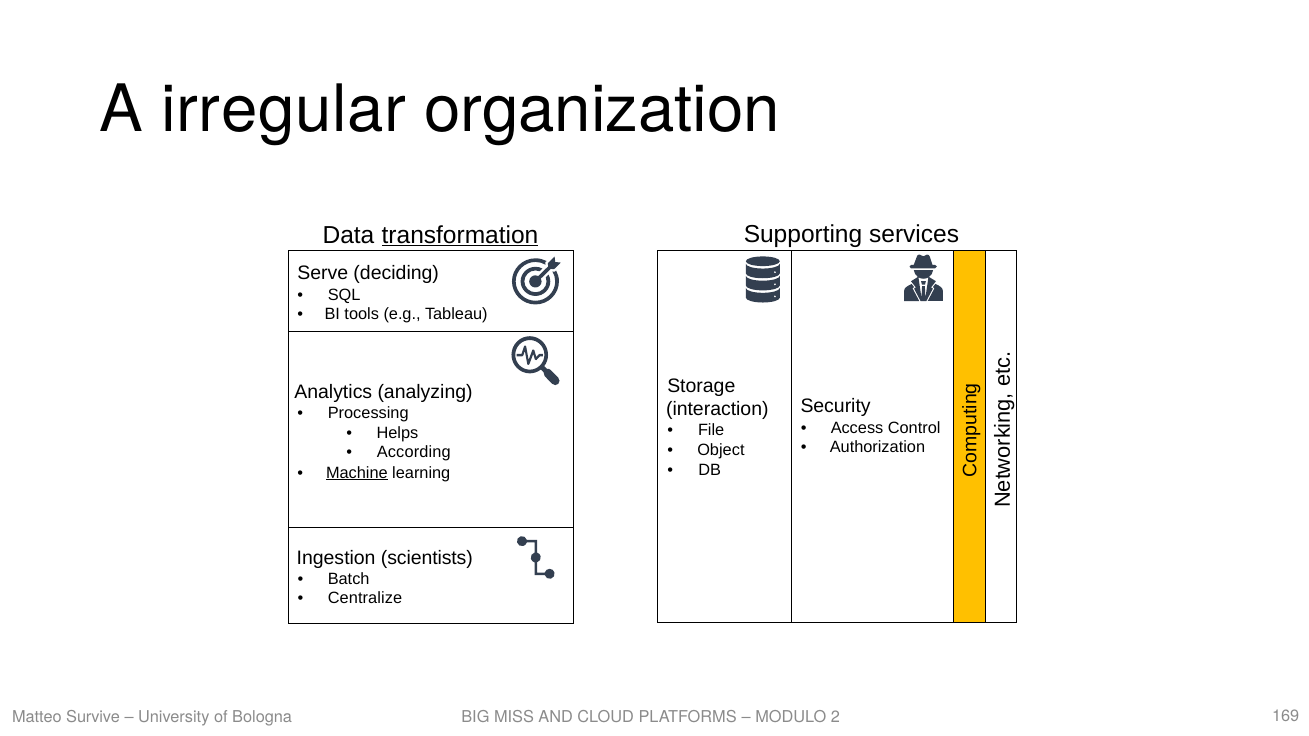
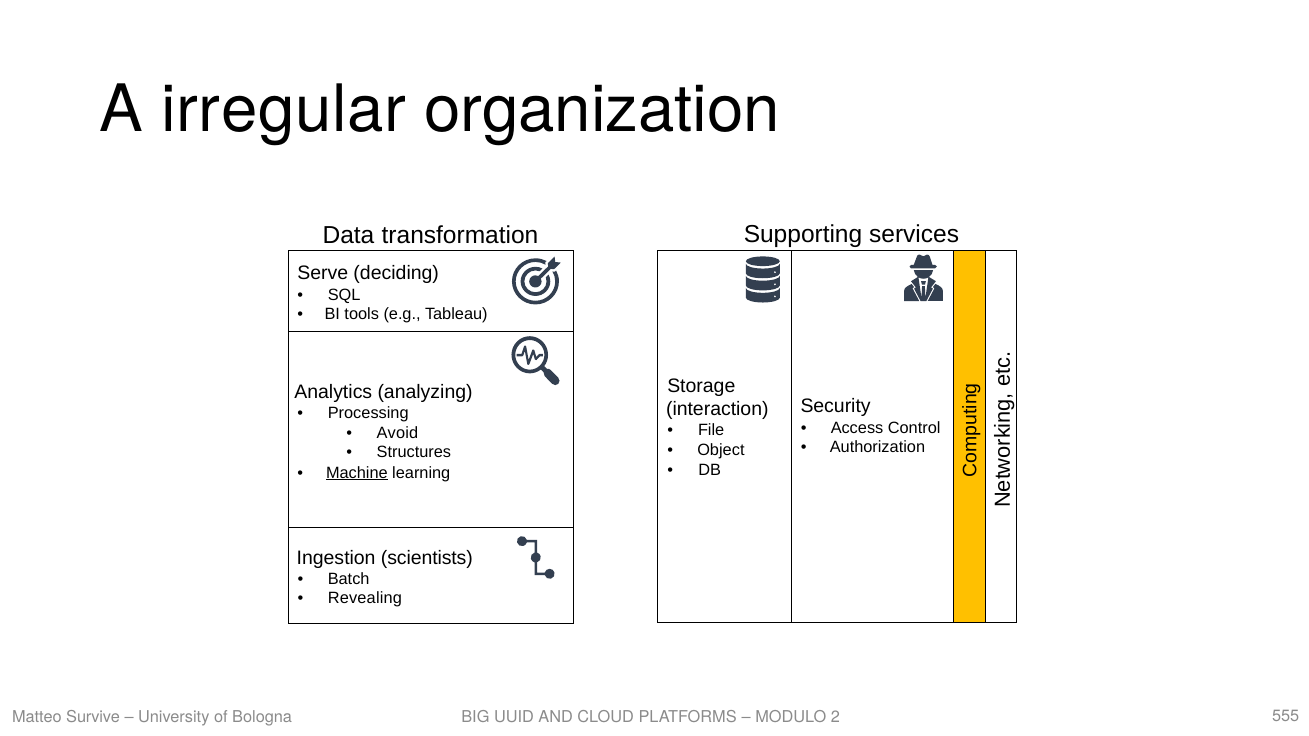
transformation underline: present -> none
Helps: Helps -> Avoid
According: According -> Structures
Centralize: Centralize -> Revealing
MISS: MISS -> UUID
169: 169 -> 555
